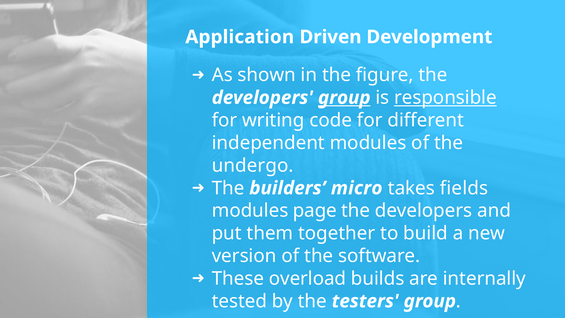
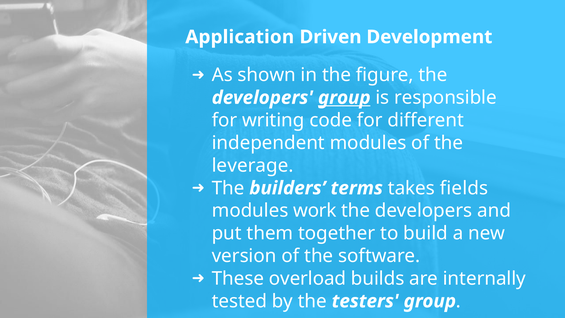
responsible underline: present -> none
undergo: undergo -> leverage
micro: micro -> terms
page: page -> work
